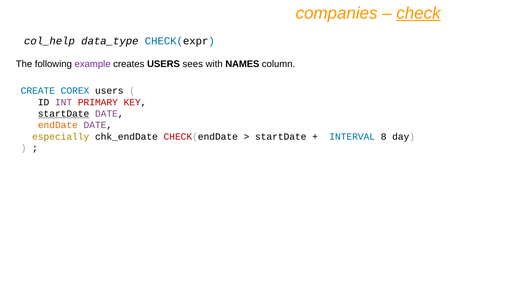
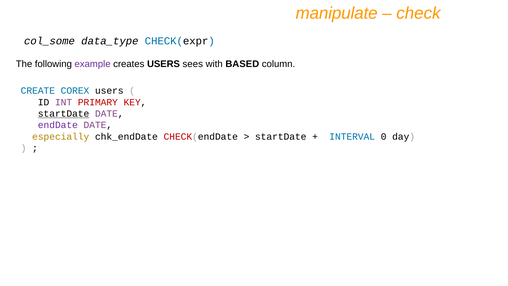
companies: companies -> manipulate
check underline: present -> none
col_help: col_help -> col_some
NAMES: NAMES -> BASED
endDate colour: orange -> purple
8: 8 -> 0
